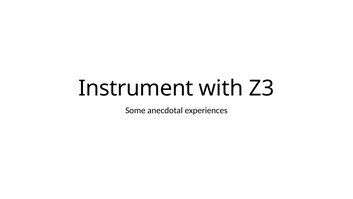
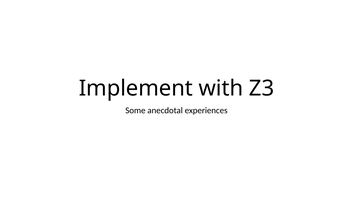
Instrument: Instrument -> Implement
